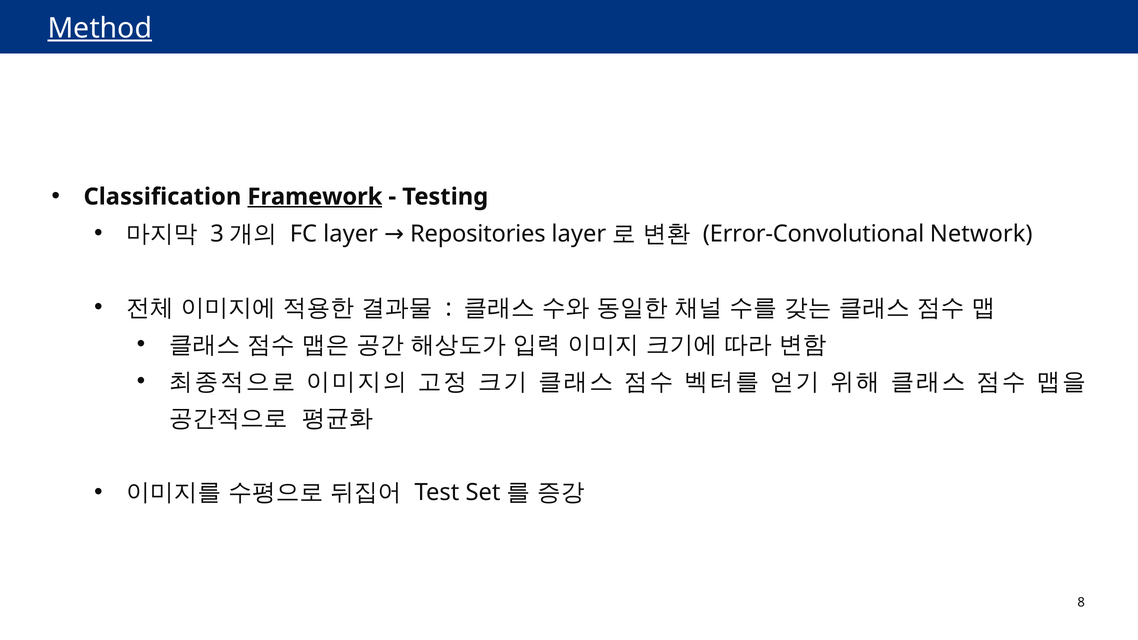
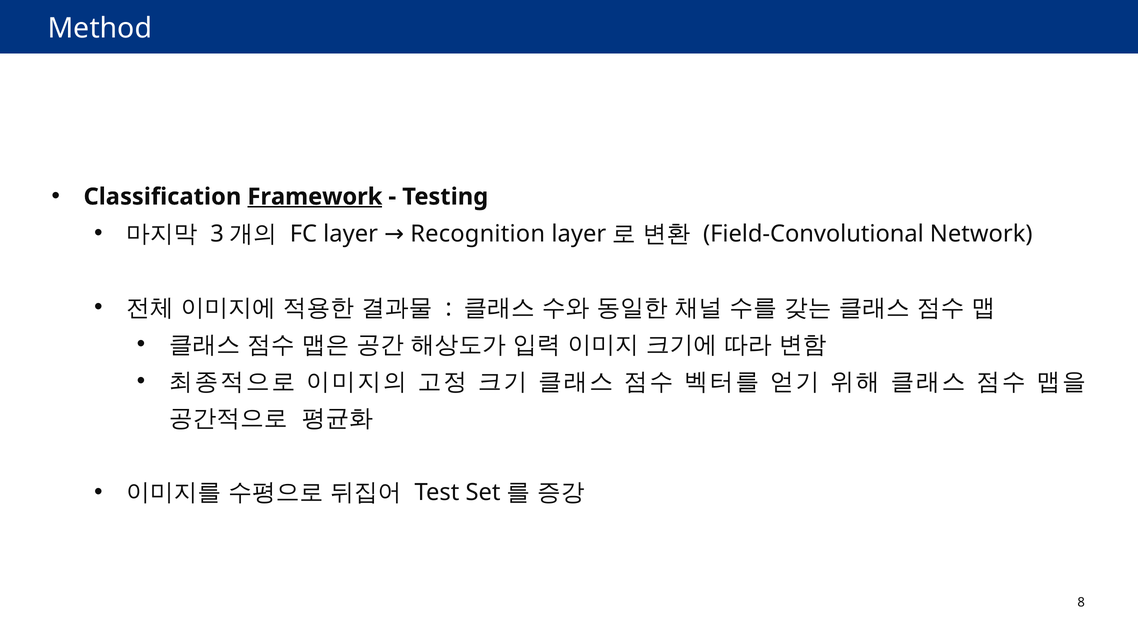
Method underline: present -> none
Repositories: Repositories -> Recognition
Error-Convolutional: Error-Convolutional -> Field-Convolutional
